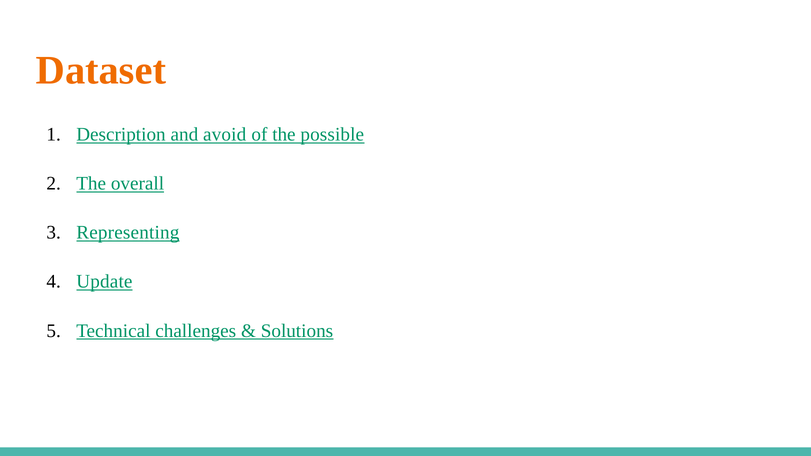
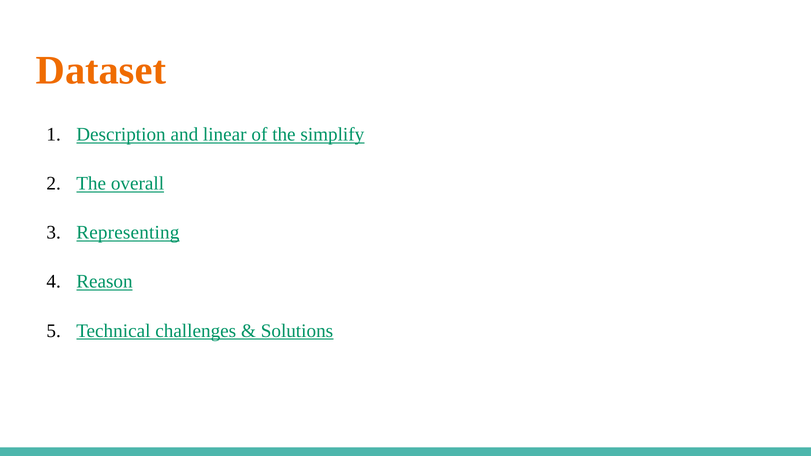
avoid: avoid -> linear
possible: possible -> simplify
Update: Update -> Reason
